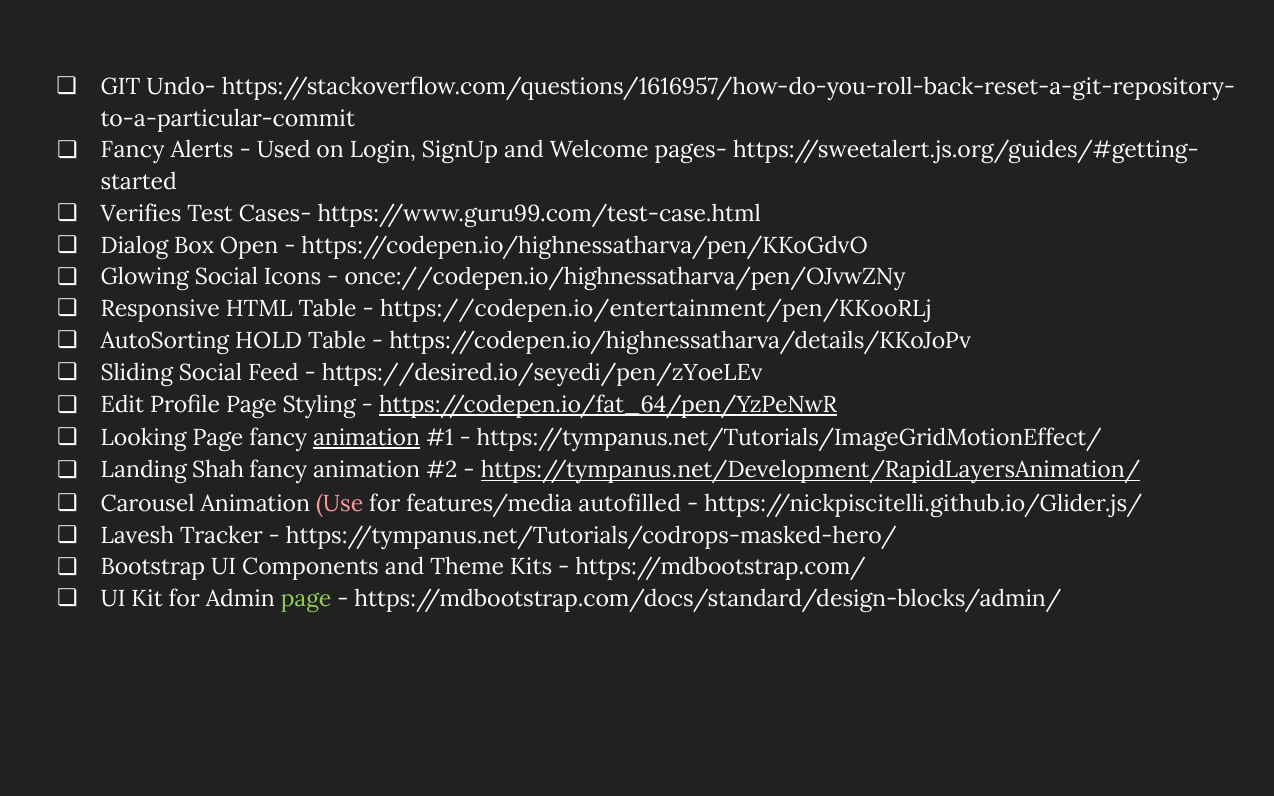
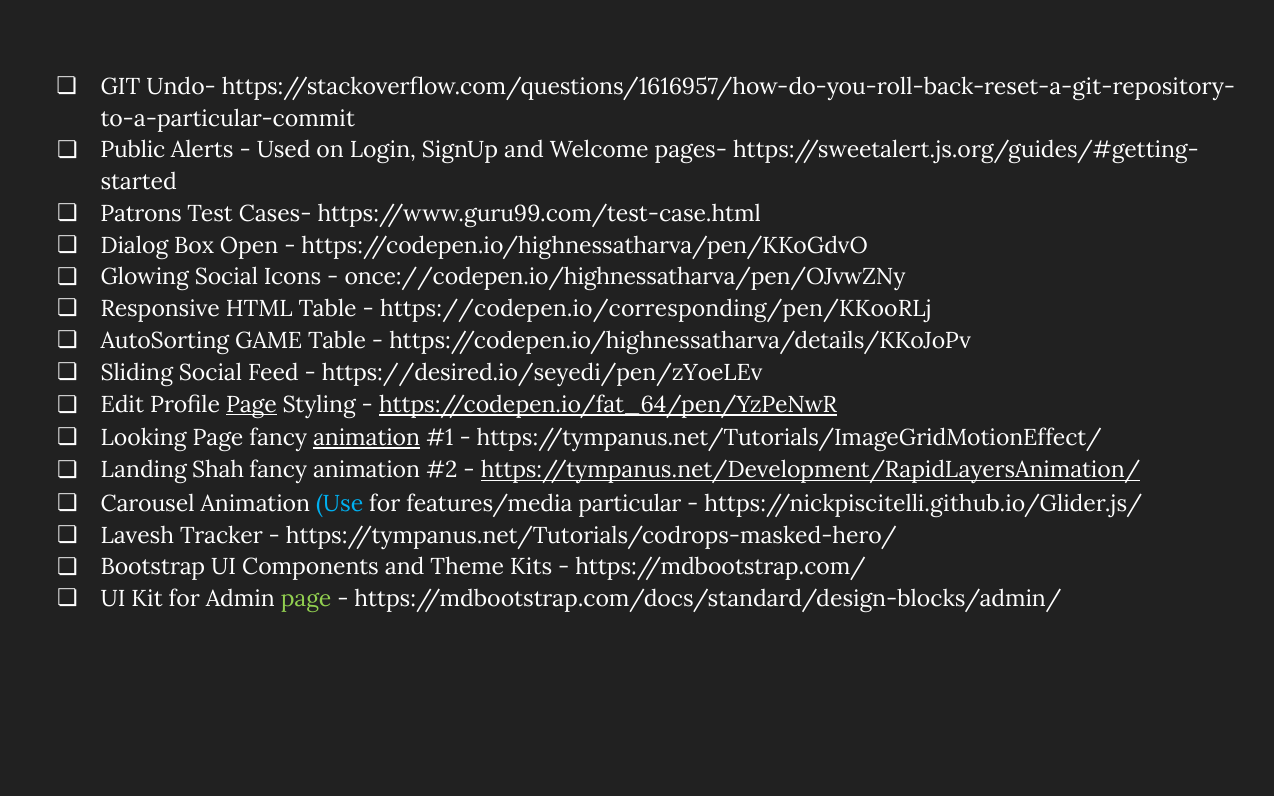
Fancy at (133, 150): Fancy -> Public
Verifies: Verifies -> Patrons
https://codepen.io/entertainment/pen/KKooRLj: https://codepen.io/entertainment/pen/KKooRLj -> https://codepen.io/corresponding/pen/KKooRLj
HOLD: HOLD -> GAME
Page at (251, 405) underline: none -> present
Use colour: pink -> light blue
autofilled: autofilled -> particular
